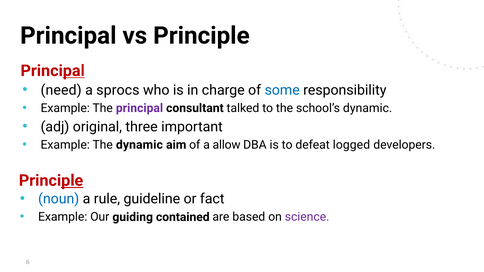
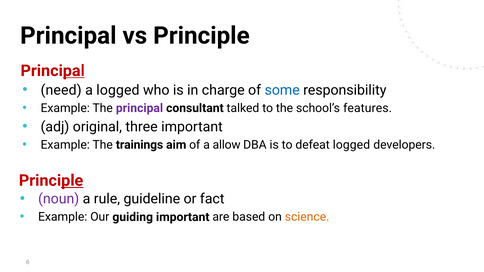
a sprocs: sprocs -> logged
school’s dynamic: dynamic -> features
The dynamic: dynamic -> trainings
noun colour: blue -> purple
guiding contained: contained -> important
science colour: purple -> orange
